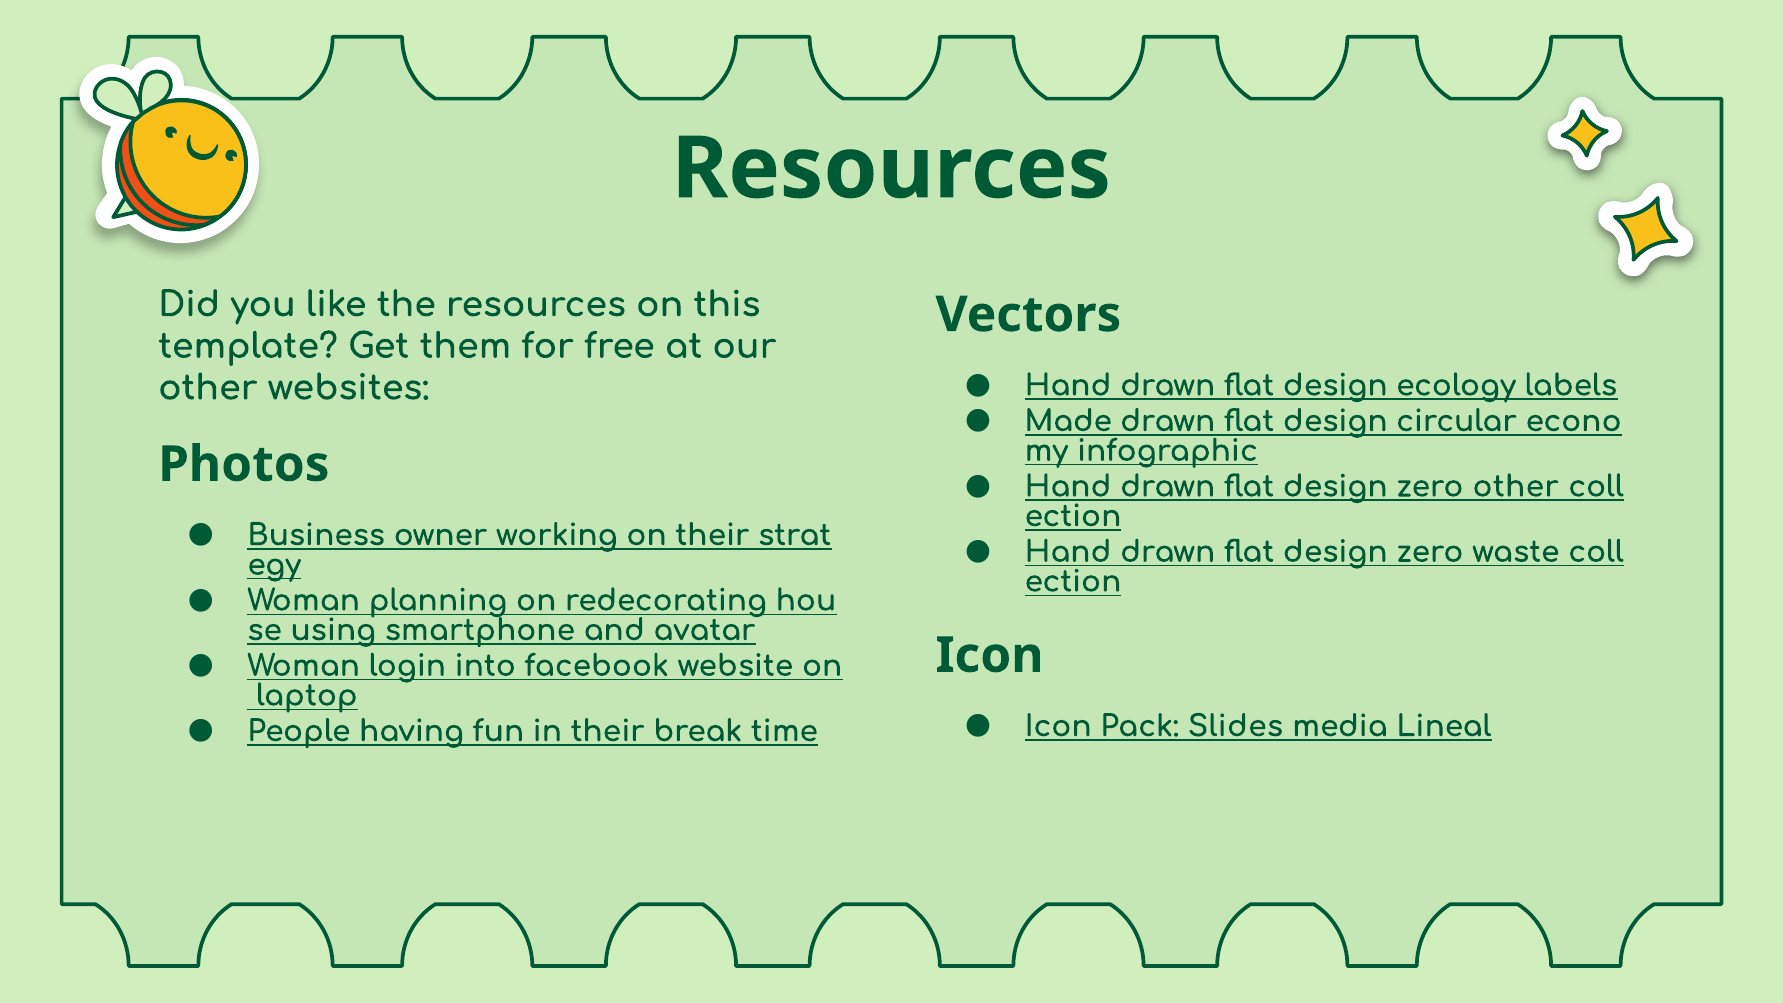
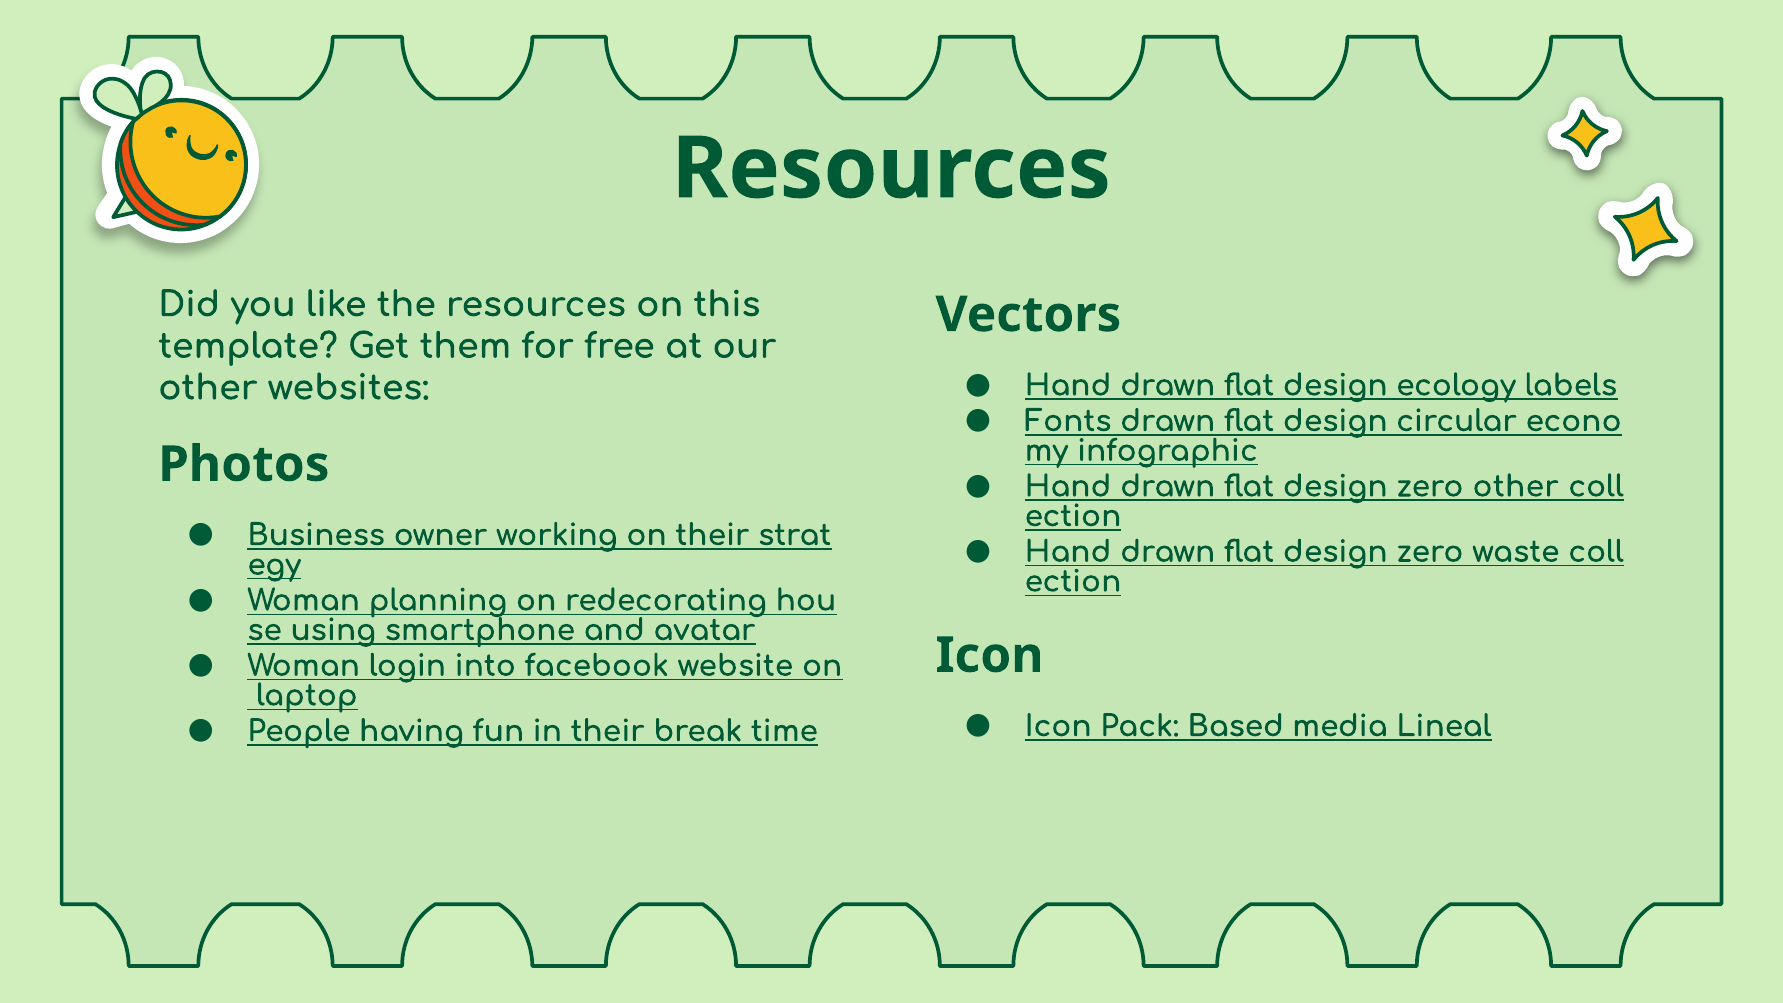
Made: Made -> Fonts
Slides: Slides -> Based
